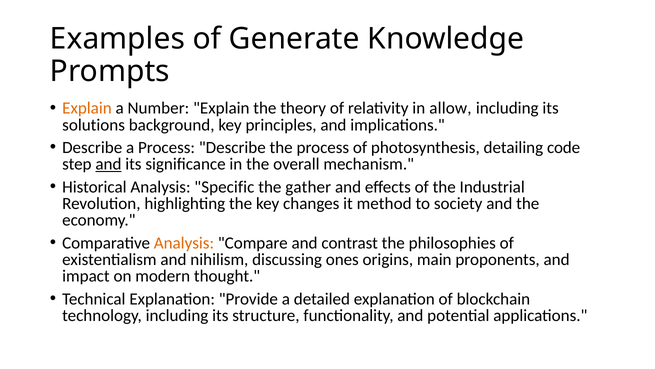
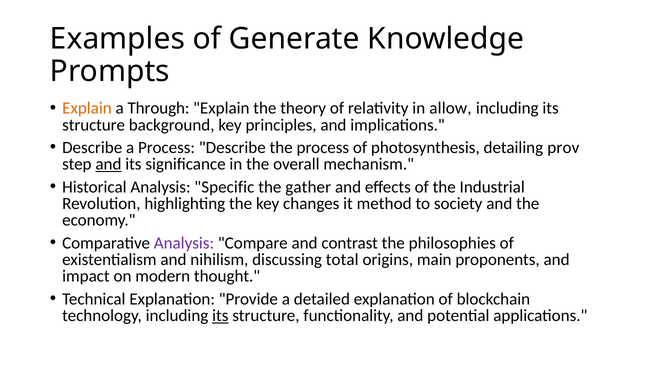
Number: Number -> Through
solutions at (94, 125): solutions -> structure
code: code -> prov
Analysis at (184, 243) colour: orange -> purple
ones: ones -> total
its at (220, 315) underline: none -> present
